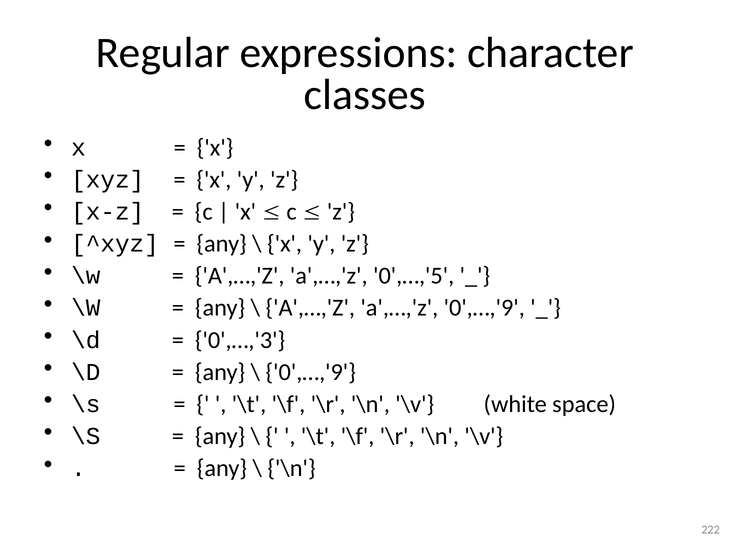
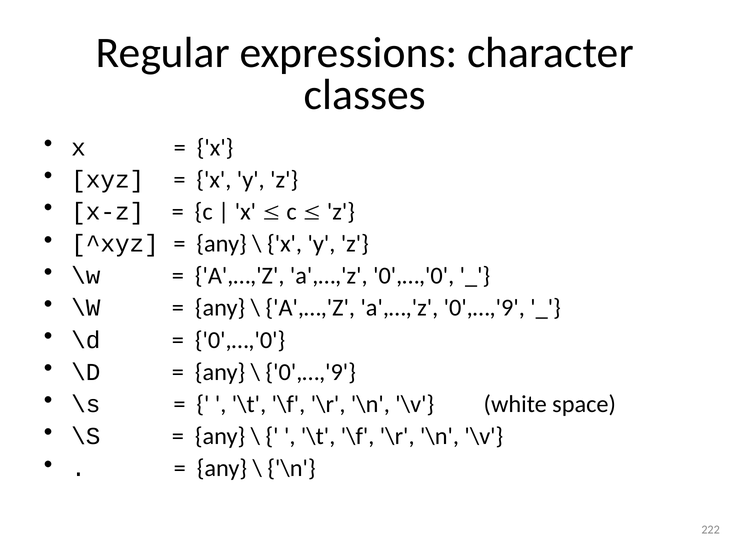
a',…,'z 0',…,'5: 0',…,'5 -> 0',…,'0
0',…,'3 at (240, 340): 0',…,'3 -> 0',…,'0
